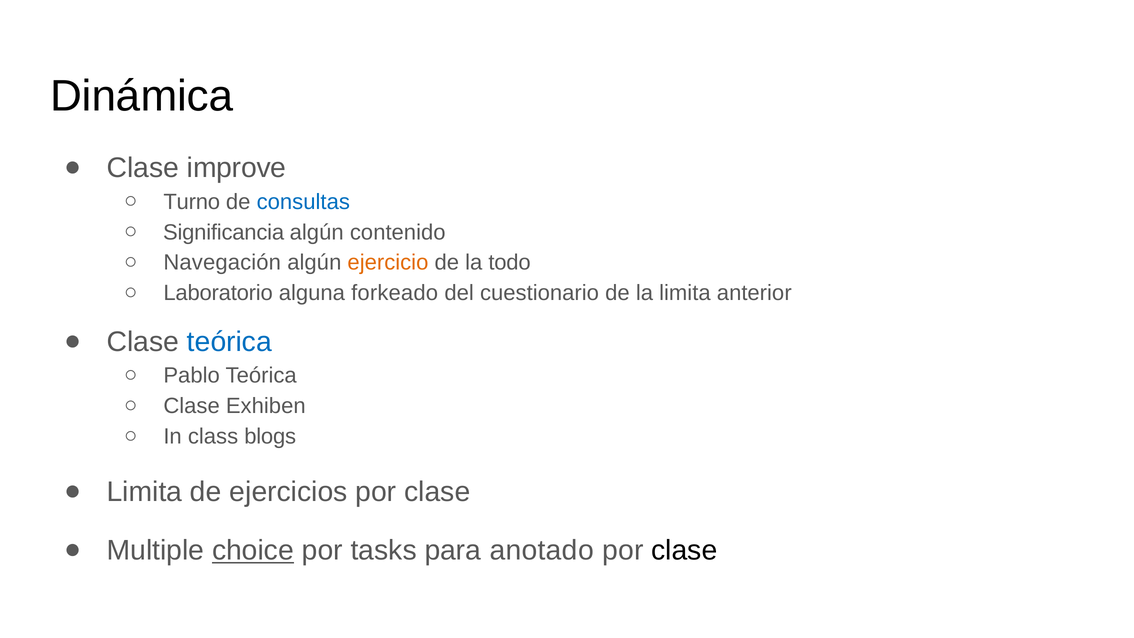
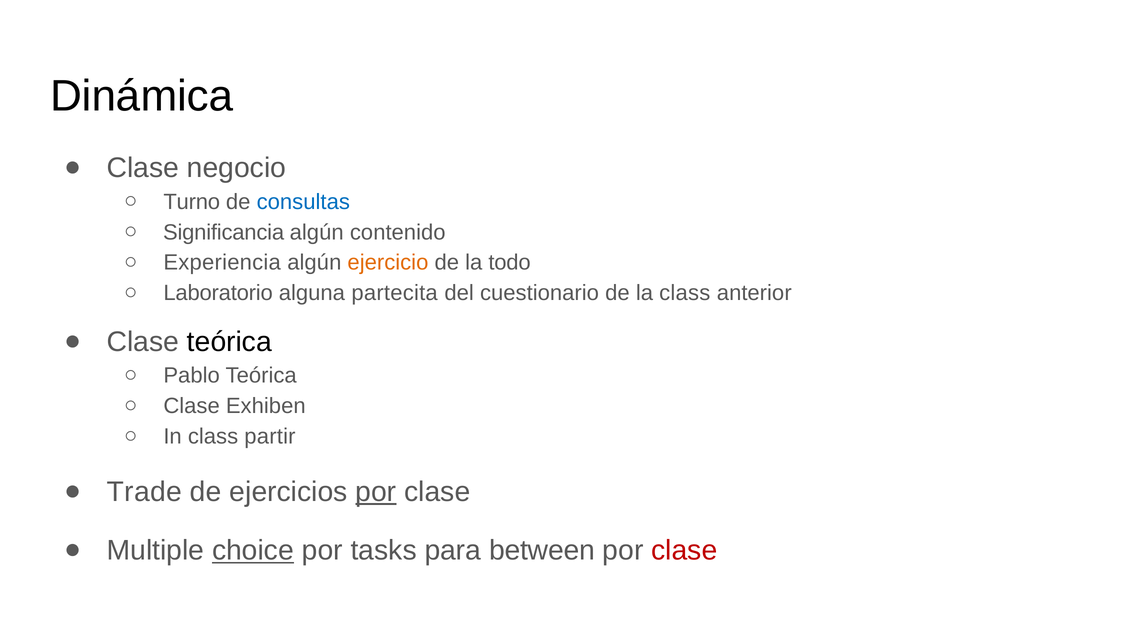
improve: improve -> negocio
Navegación: Navegación -> Experiencia
forkeado: forkeado -> partecita
la limita: limita -> class
teórica at (229, 342) colour: blue -> black
blogs: blogs -> partir
Limita at (144, 492): Limita -> Trade
por at (376, 492) underline: none -> present
anotado: anotado -> between
clase at (684, 550) colour: black -> red
